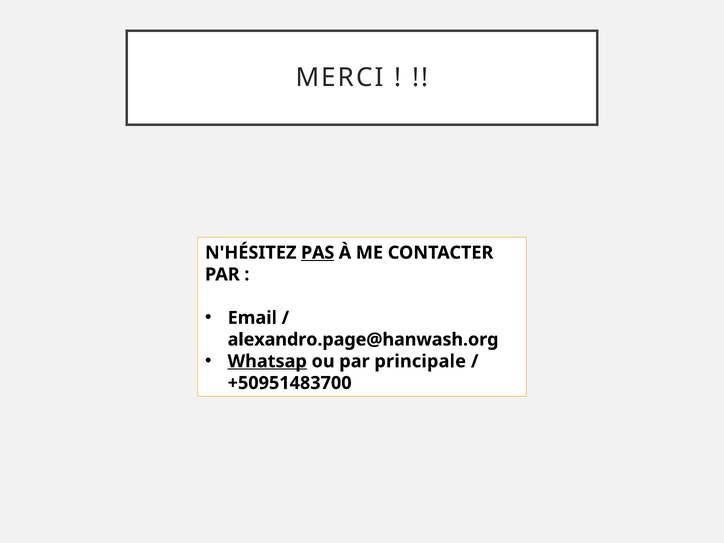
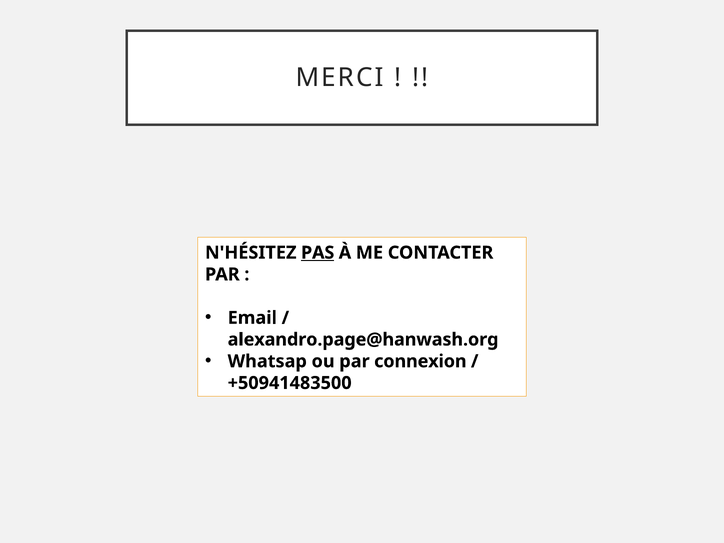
Whatsap underline: present -> none
principale: principale -> connexion
+50951483700: +50951483700 -> +50941483500
